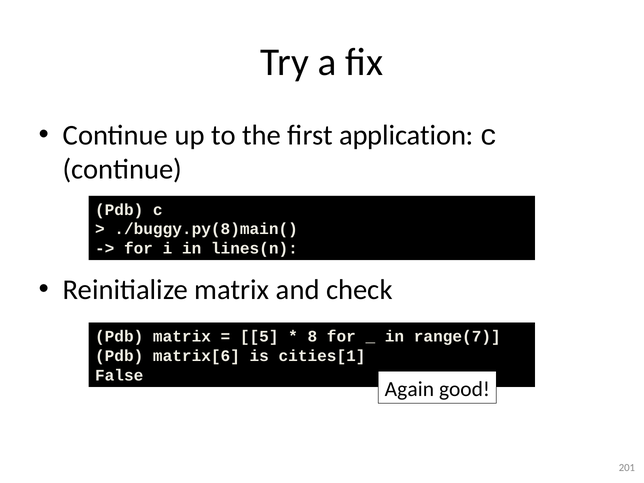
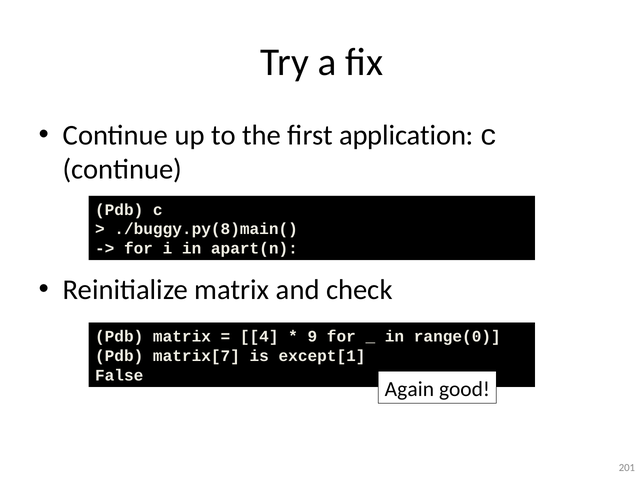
lines(n: lines(n -> apart(n
5: 5 -> 4
8: 8 -> 9
range(7: range(7 -> range(0
matrix[6: matrix[6 -> matrix[7
cities[1: cities[1 -> except[1
